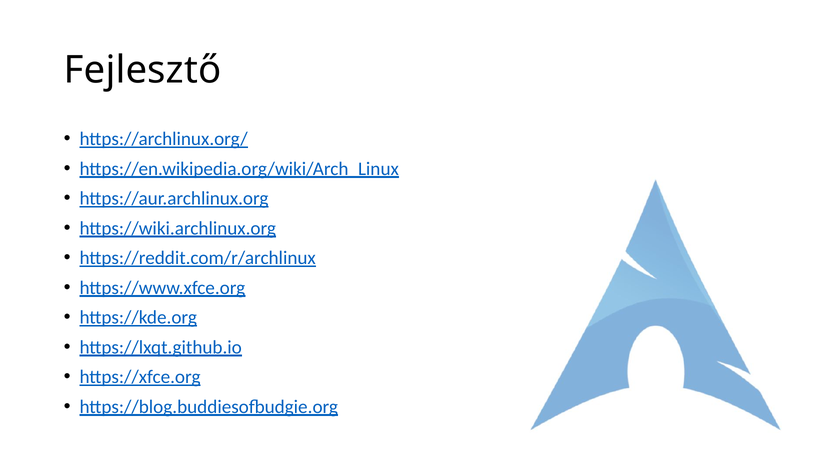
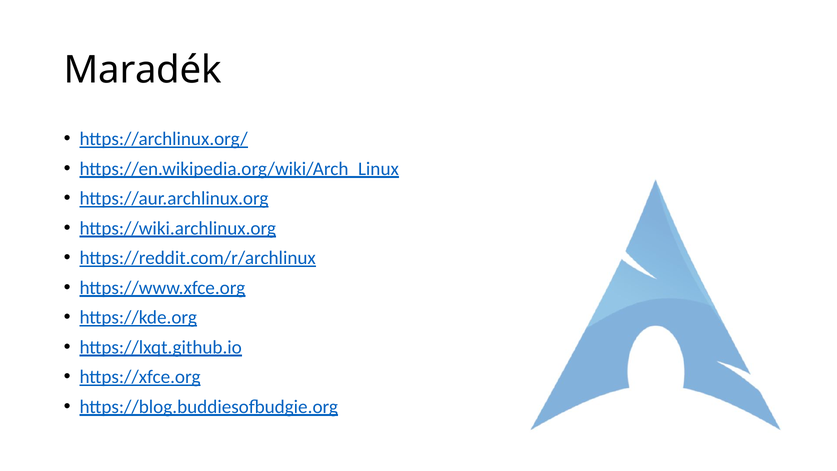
Fejlesztő: Fejlesztő -> Maradék
